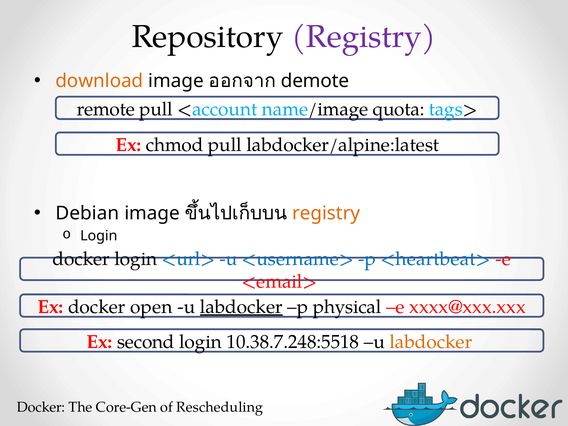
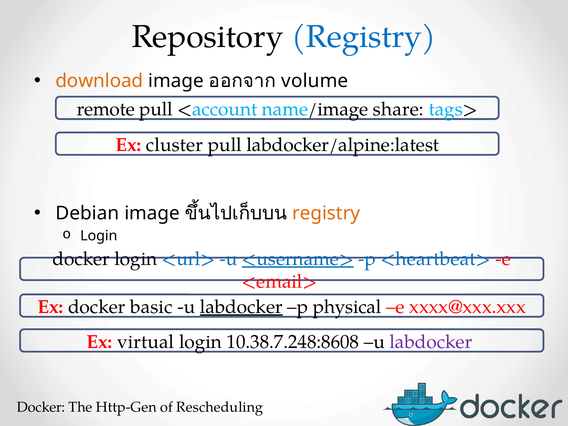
Registry at (364, 37) colour: purple -> blue
demote: demote -> volume
quota: quota -> share
chmod: chmod -> cluster
<username> underline: none -> present
open: open -> basic
second: second -> virtual
10.38.7.248:5518: 10.38.7.248:5518 -> 10.38.7.248:8608
labdocker at (431, 342) colour: orange -> purple
Core-Gen: Core-Gen -> Http-Gen
